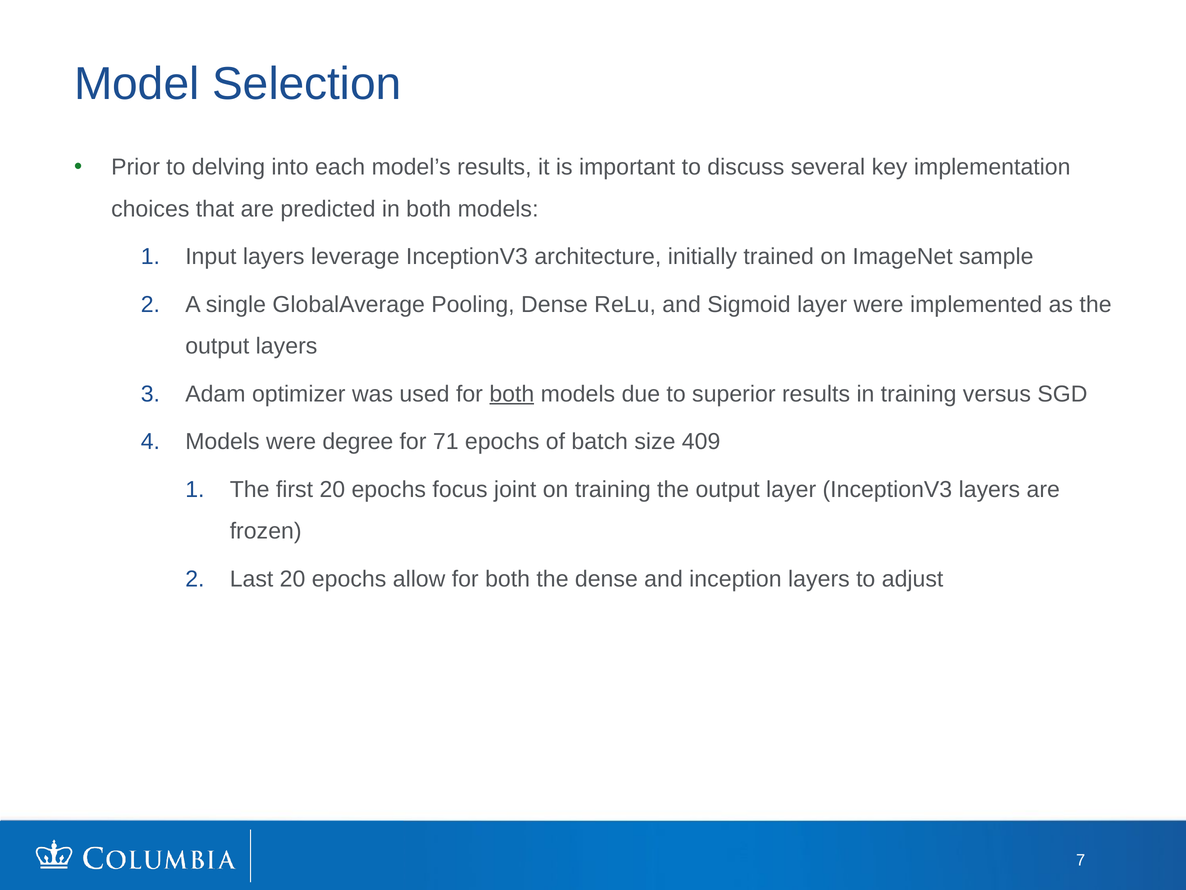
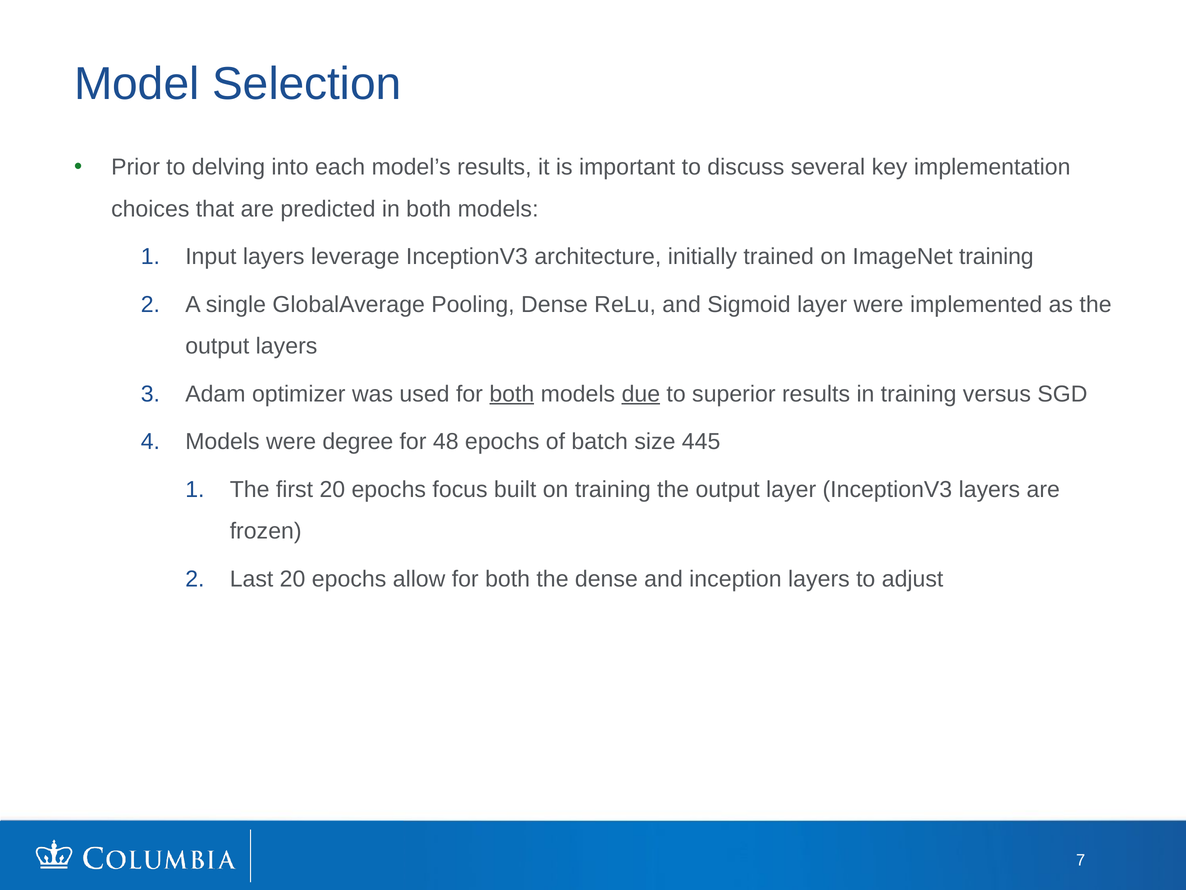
ImageNet sample: sample -> training
due underline: none -> present
71: 71 -> 48
409: 409 -> 445
joint: joint -> built
